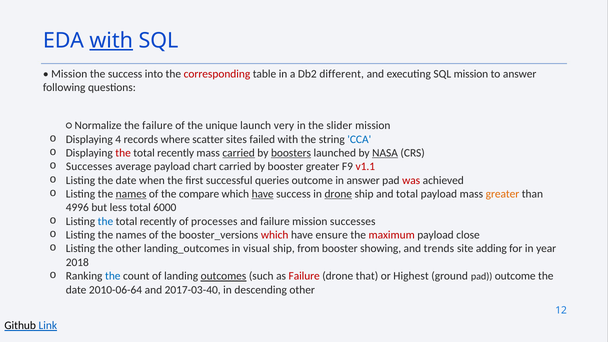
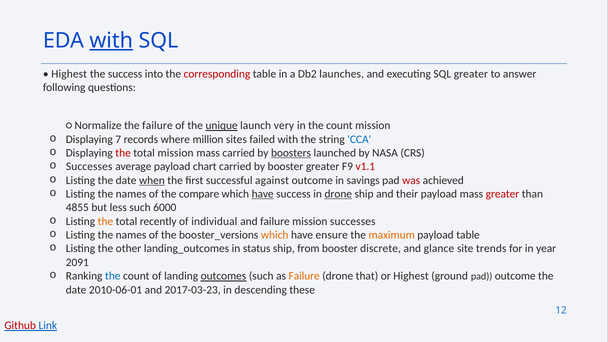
Mission at (69, 74): Mission -> Highest
different: different -> launches
SQL mission: mission -> greater
unique underline: none -> present
in the slider: slider -> count
4: 4 -> 7
scatter: scatter -> million
recently at (176, 153): recently -> mission
carried at (239, 153) underline: present -> none
NASA underline: present -> none
when underline: none -> present
queries: queries -> against
in answer: answer -> savings
names at (131, 194) underline: present -> none
and total: total -> their
greater at (502, 194) colour: orange -> red
4996: 4996 -> 4855
less total: total -> such
the at (105, 221) colour: blue -> orange
processes: processes -> individual
which at (275, 235) colour: red -> orange
maximum colour: red -> orange
payload close: close -> table
visual: visual -> status
showing: showing -> discrete
trends: trends -> glance
adding: adding -> trends
2018: 2018 -> 2091
Failure at (304, 276) colour: red -> orange
2010-06-64: 2010-06-64 -> 2010-06-01
2017-03-40: 2017-03-40 -> 2017-03-23
descending other: other -> these
Github colour: black -> red
